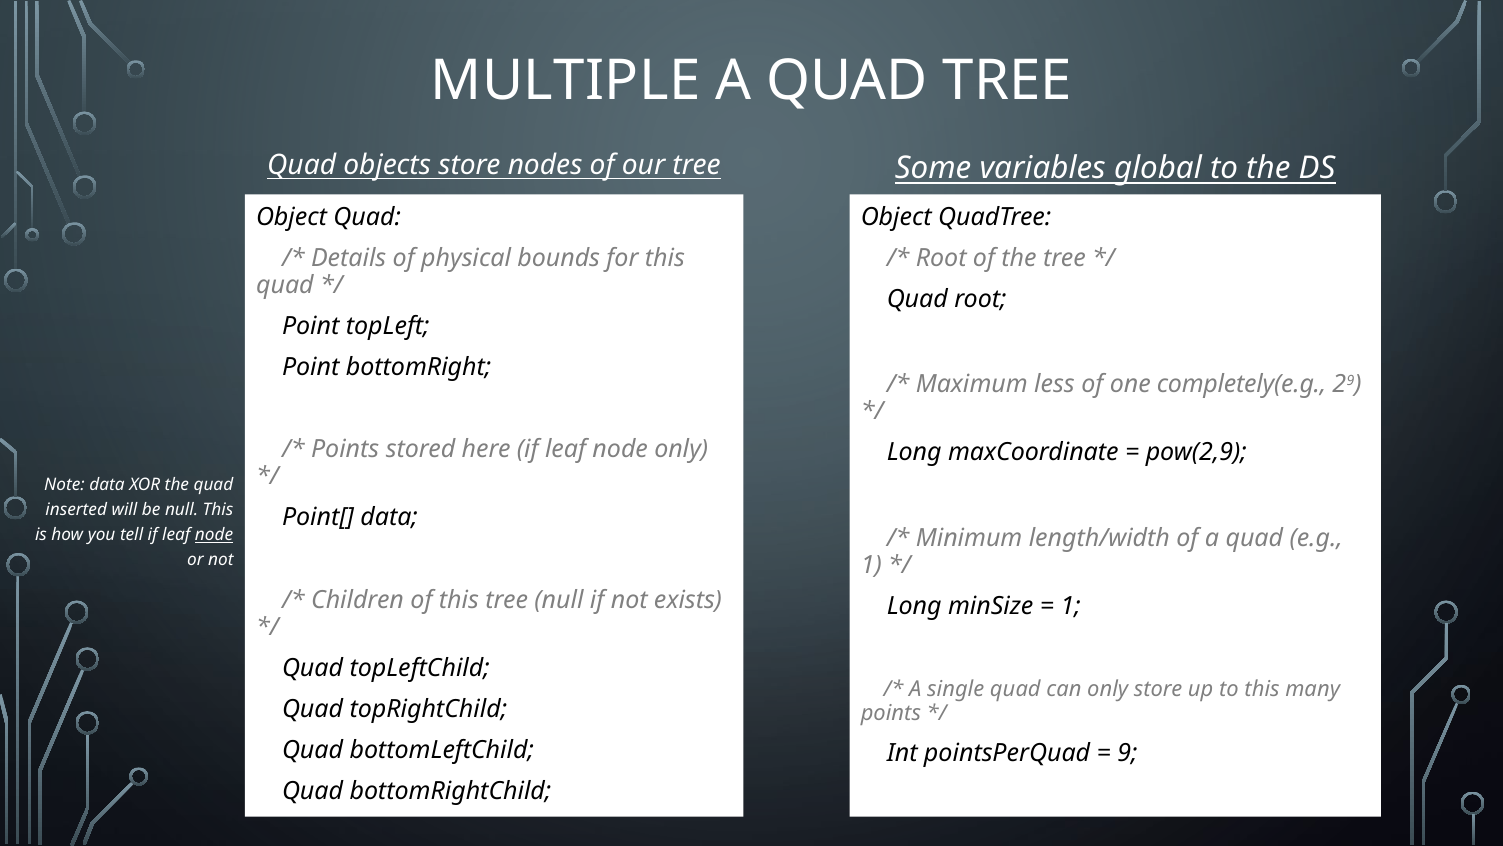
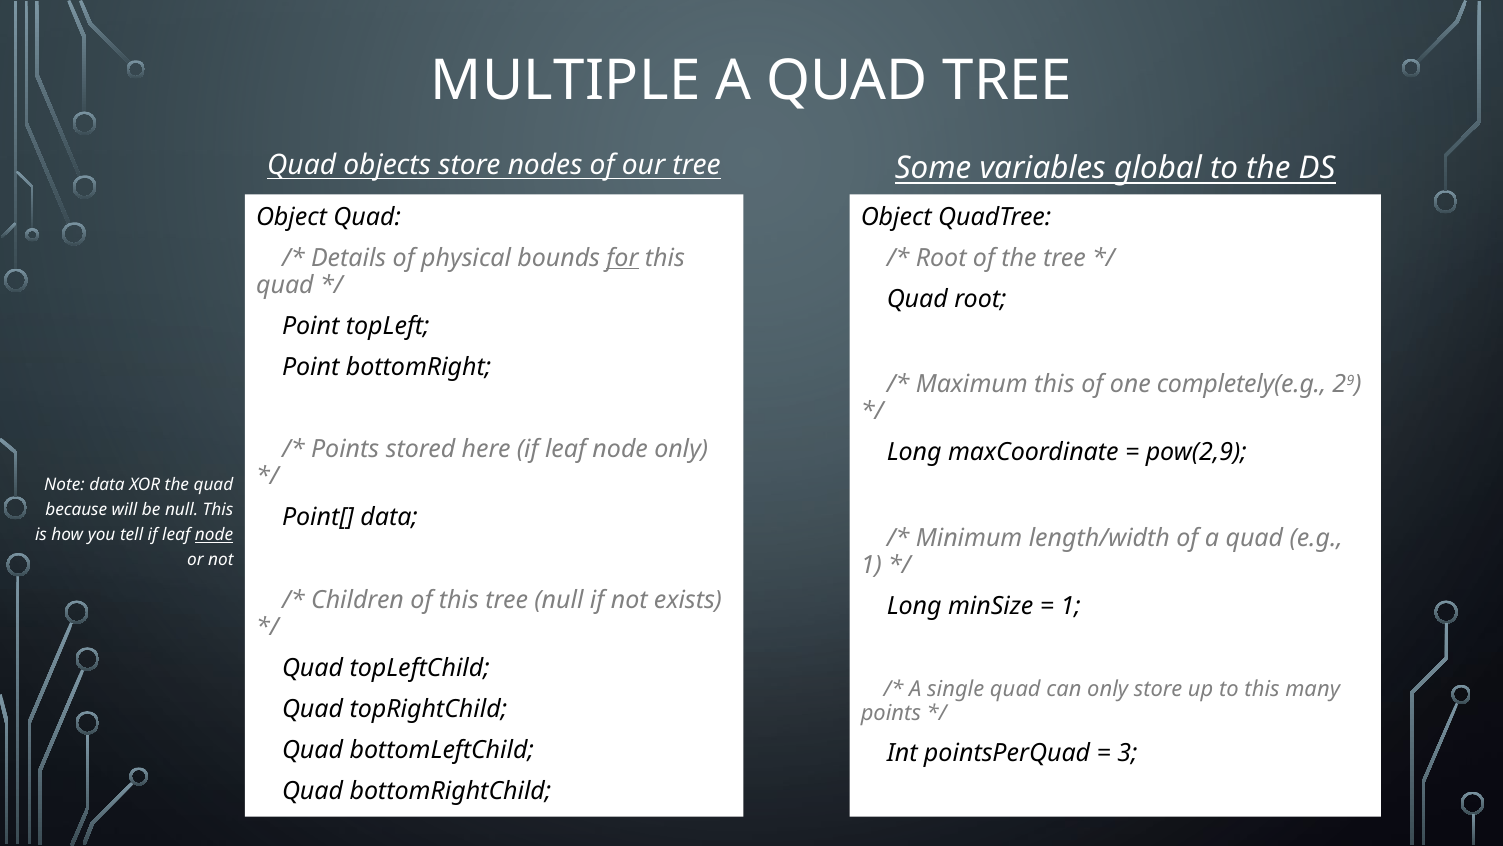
for underline: none -> present
Maximum less: less -> this
inserted: inserted -> because
9: 9 -> 3
